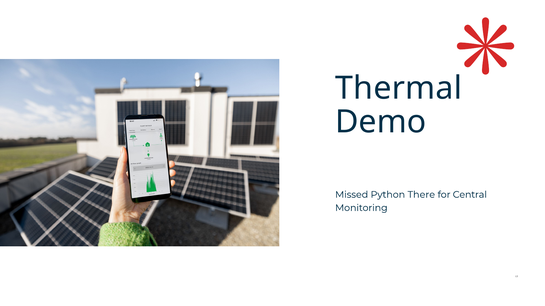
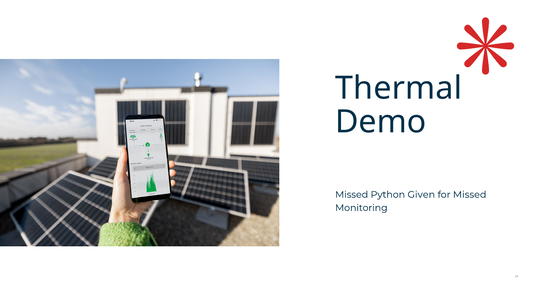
There: There -> Given
for Central: Central -> Missed
